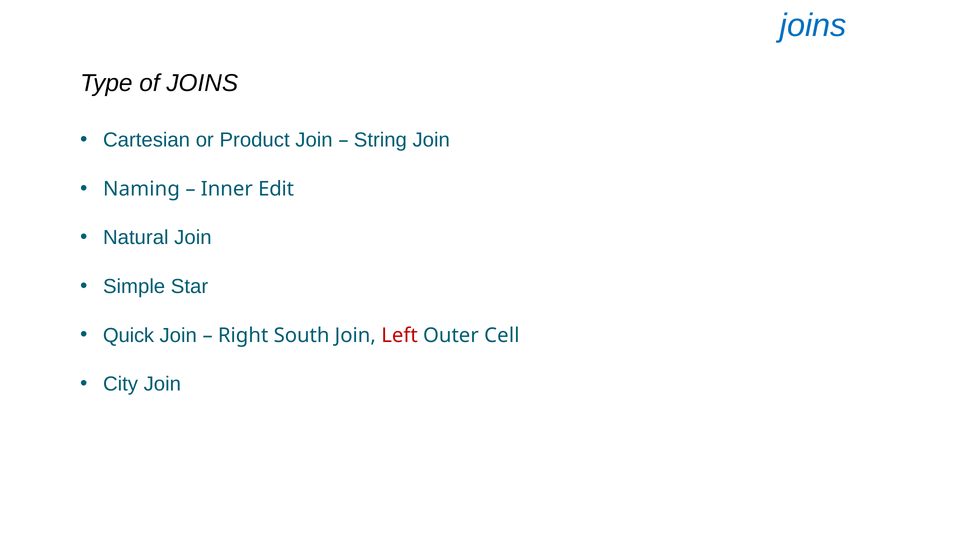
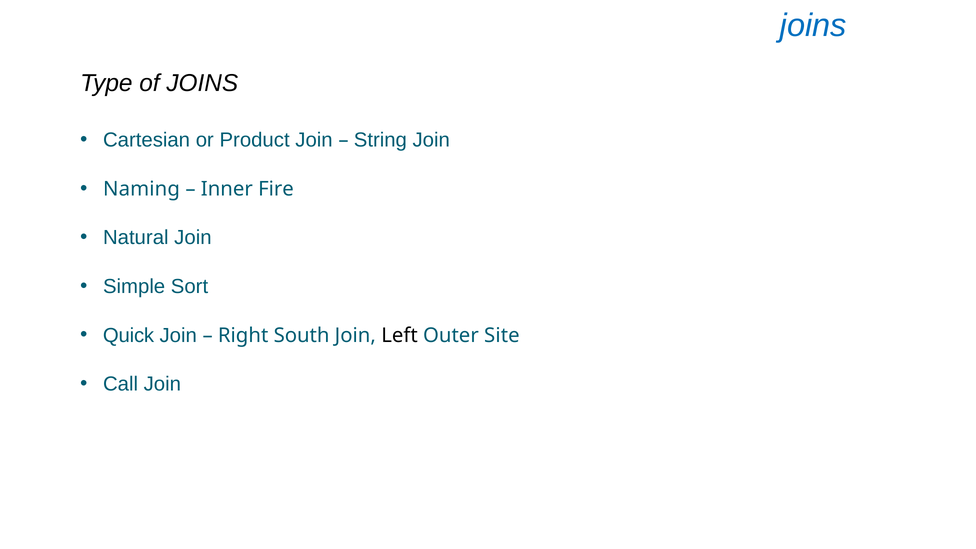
Edit: Edit -> Fire
Star: Star -> Sort
Left colour: red -> black
Cell: Cell -> Site
City: City -> Call
